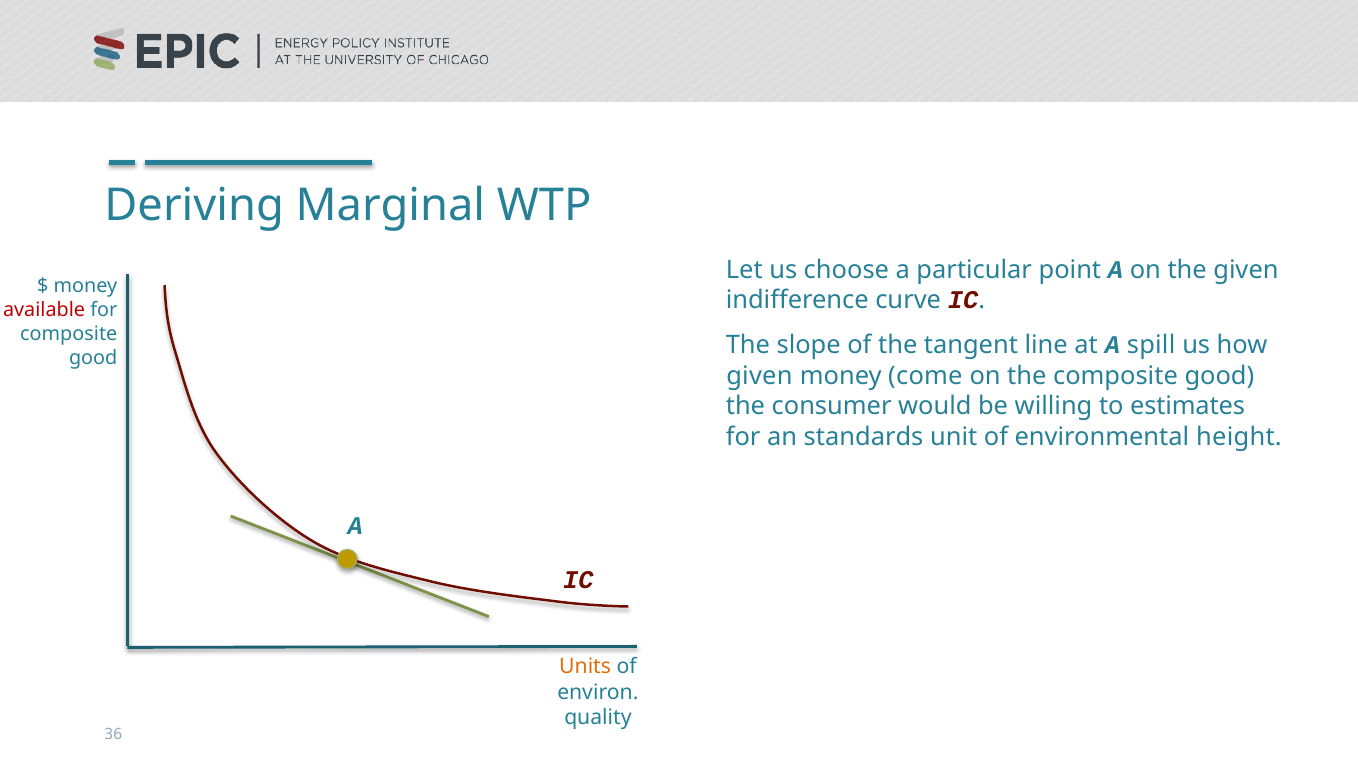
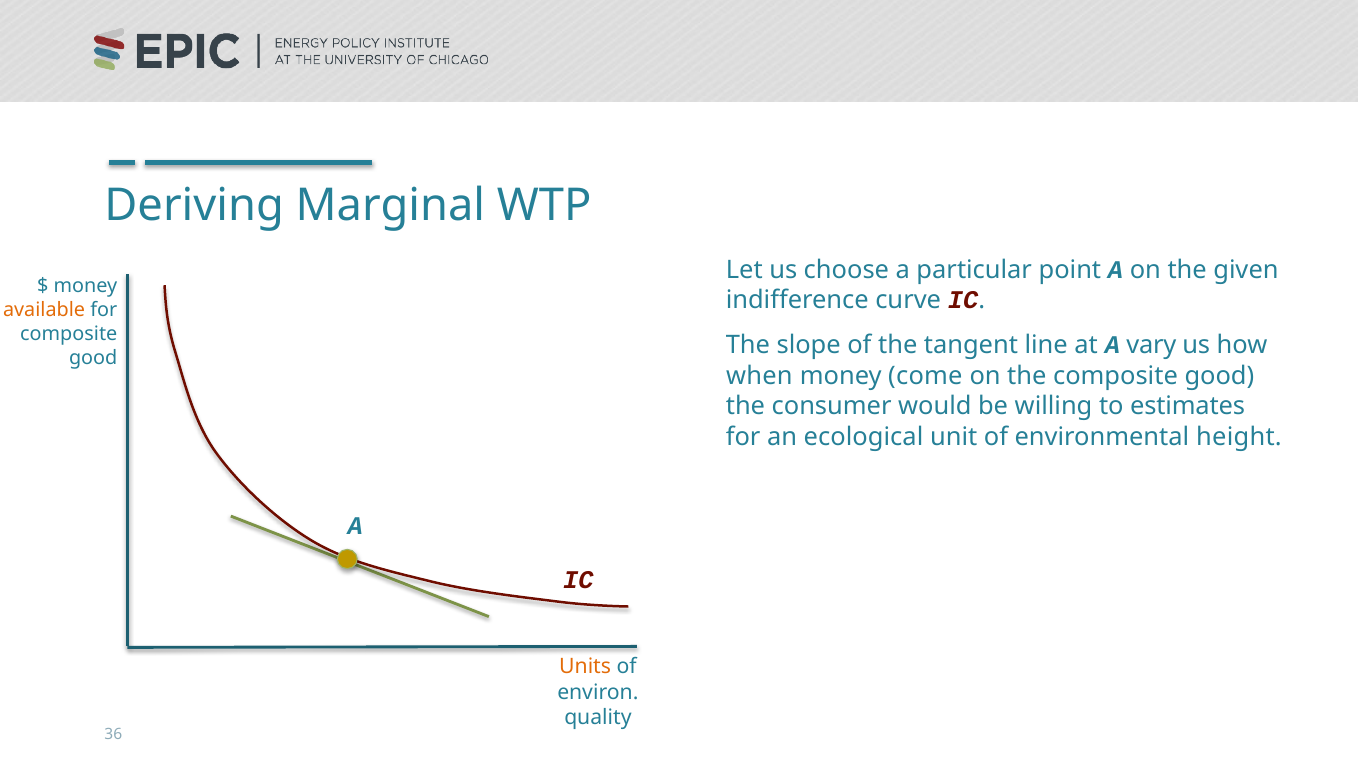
available colour: red -> orange
spill: spill -> vary
given at (759, 376): given -> when
standards: standards -> ecological
